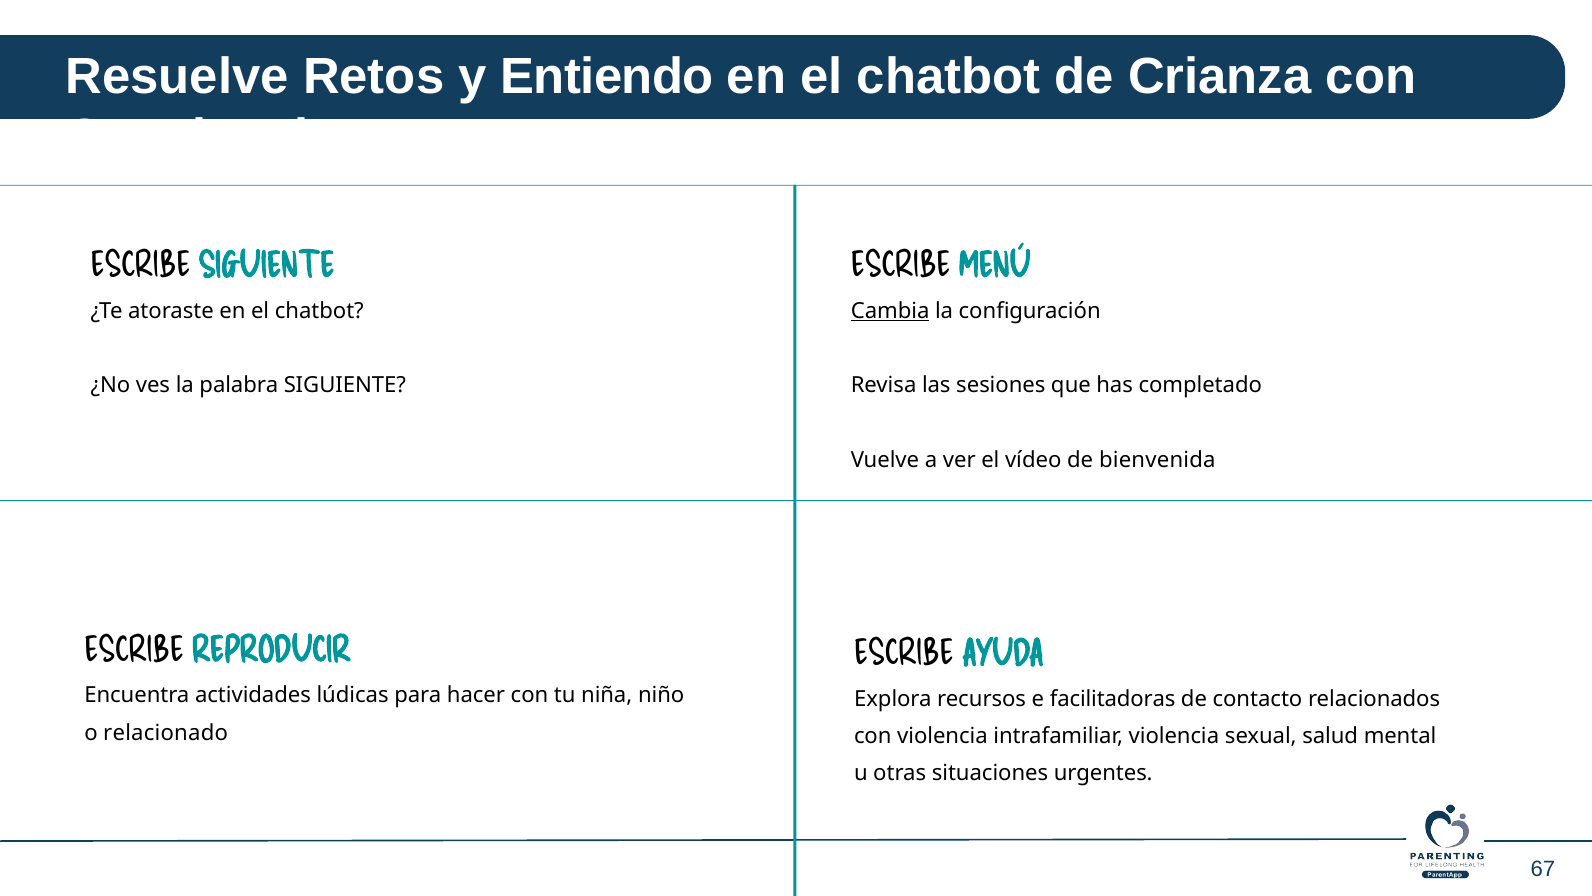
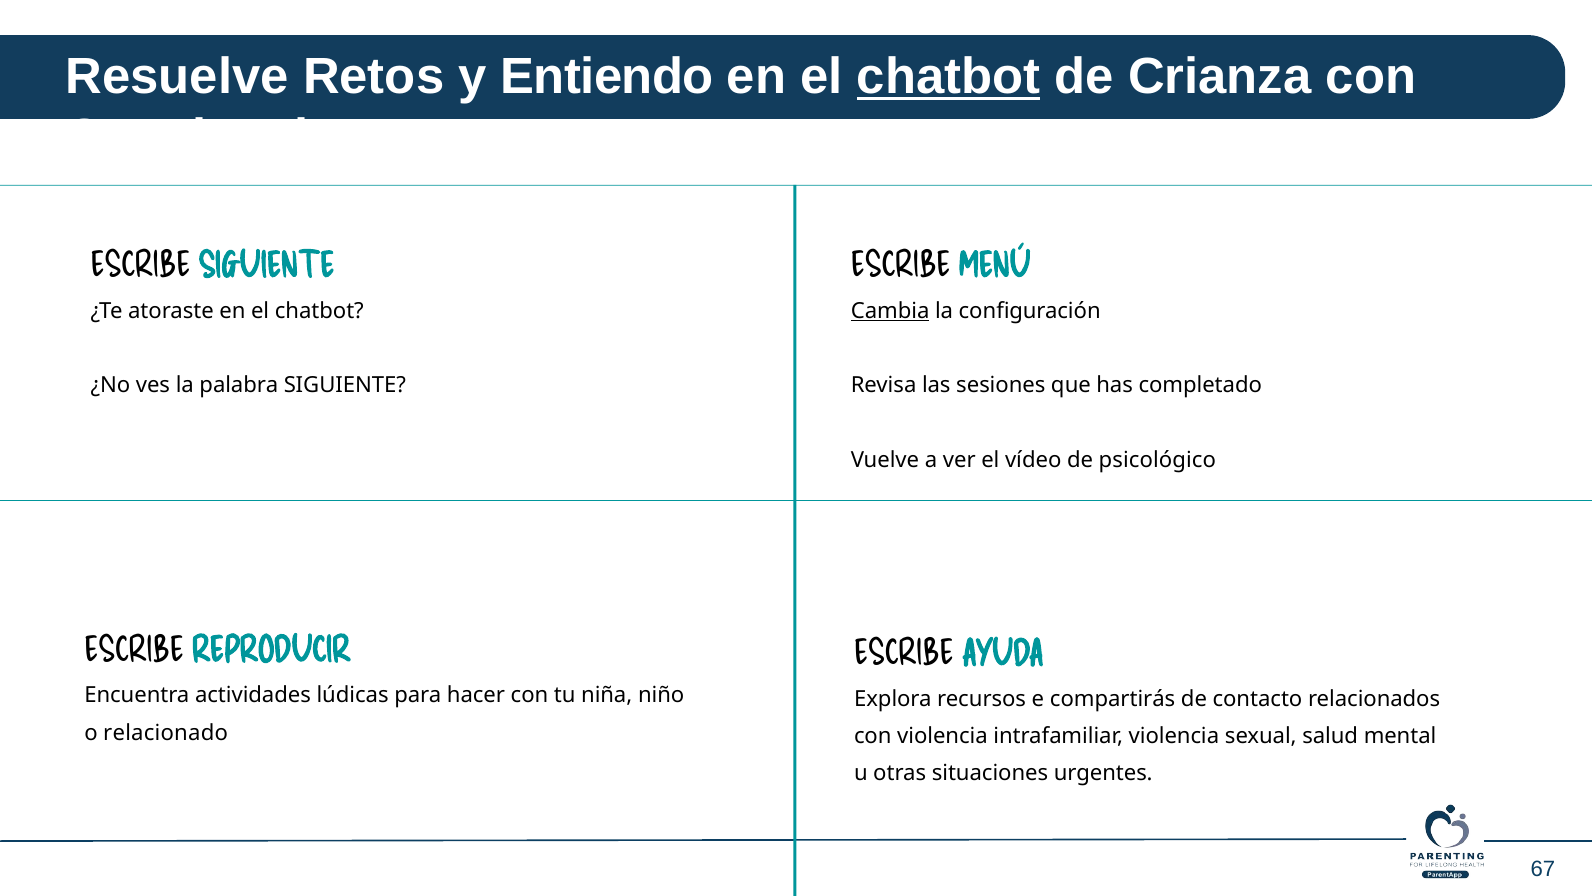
chatbot at (949, 76) underline: none -> present
bienvenida: bienvenida -> psicológico
facilitadoras: facilitadoras -> compartirás
